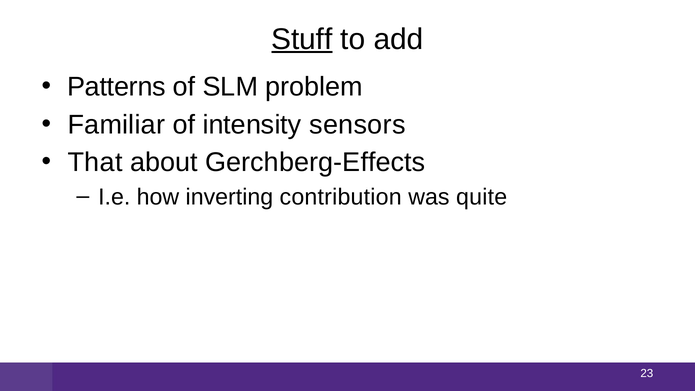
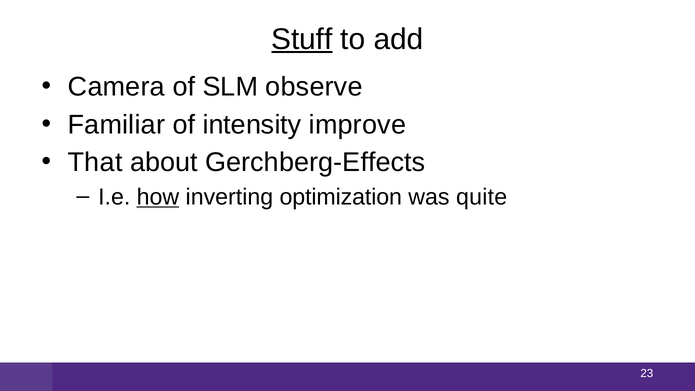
Patterns: Patterns -> Camera
problem: problem -> observe
sensors: sensors -> improve
how underline: none -> present
contribution: contribution -> optimization
